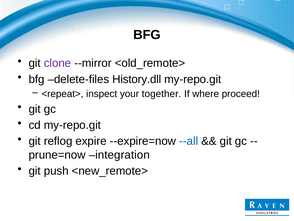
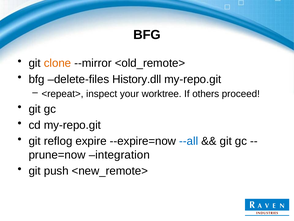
clone colour: purple -> orange
together: together -> worktree
where: where -> others
